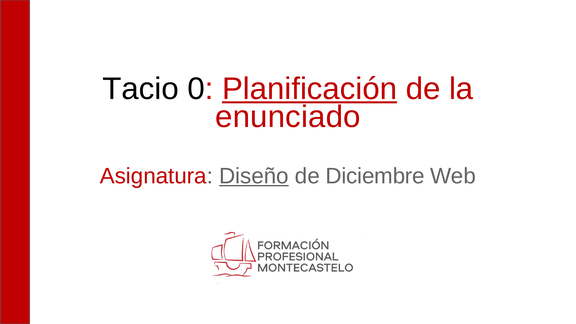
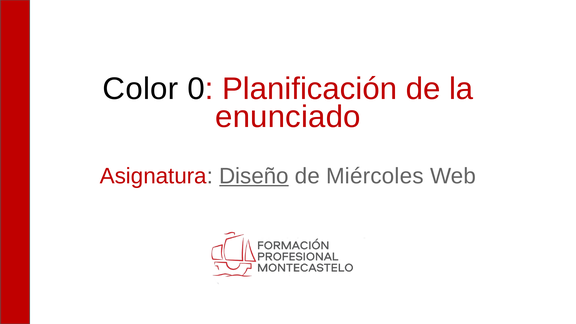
Tacio: Tacio -> Color
Planificación underline: present -> none
Diciembre: Diciembre -> Miércoles
